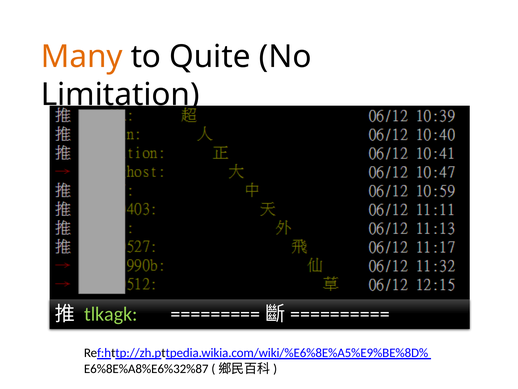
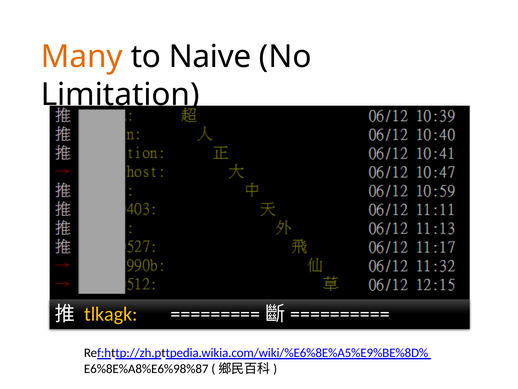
Quite: Quite -> Naive
tlkagk colour: light green -> yellow
E6%8E%A8%E6%32%87: E6%8E%A8%E6%32%87 -> E6%8E%A8%E6%98%87
